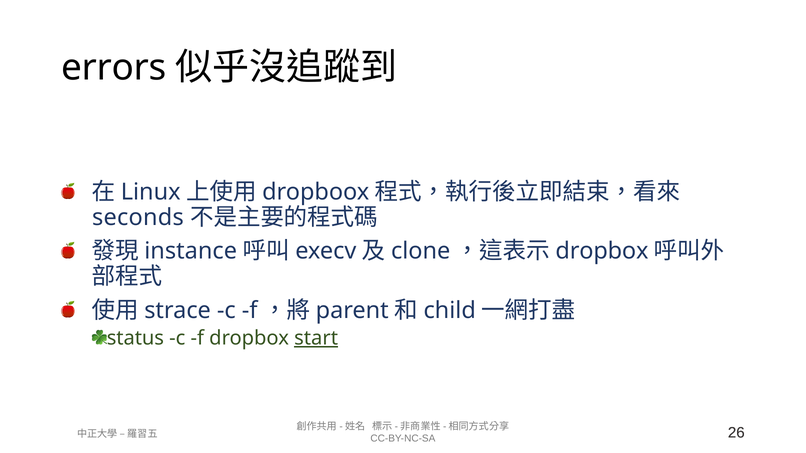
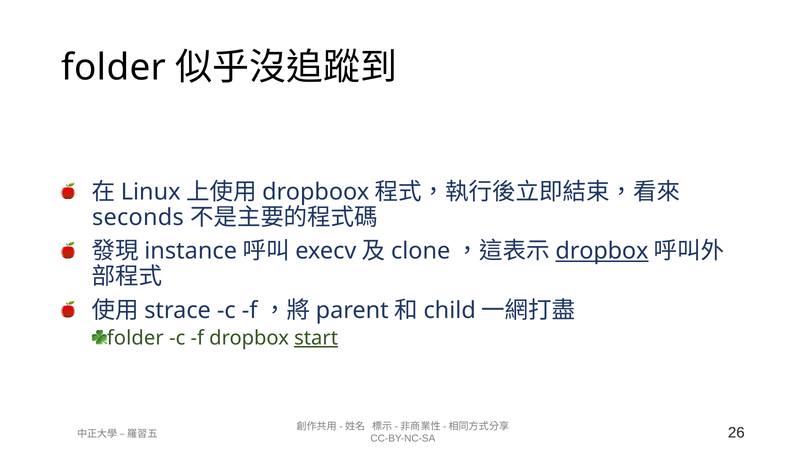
errors at (114, 68): errors -> folder
dropbox at (602, 251) underline: none -> present
status at (135, 338): status -> folder
